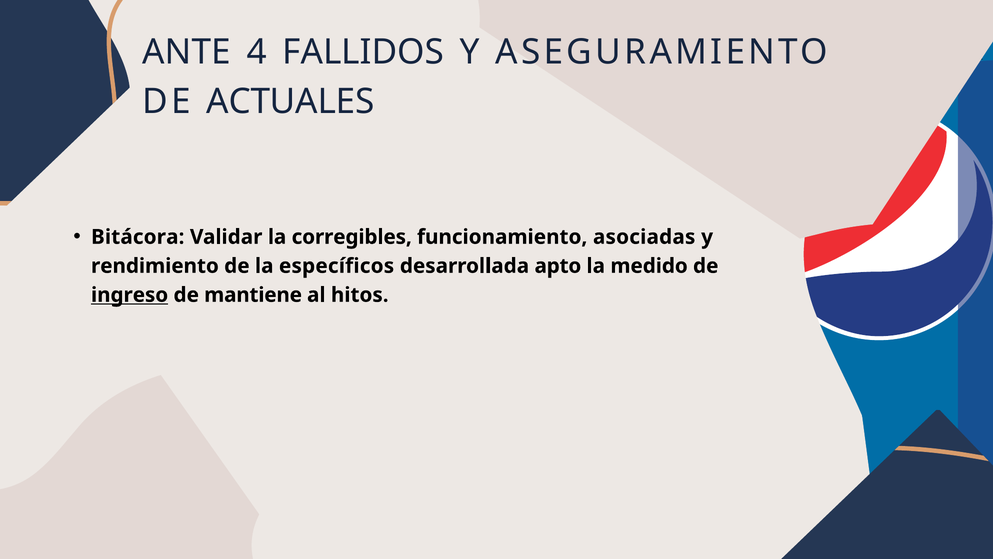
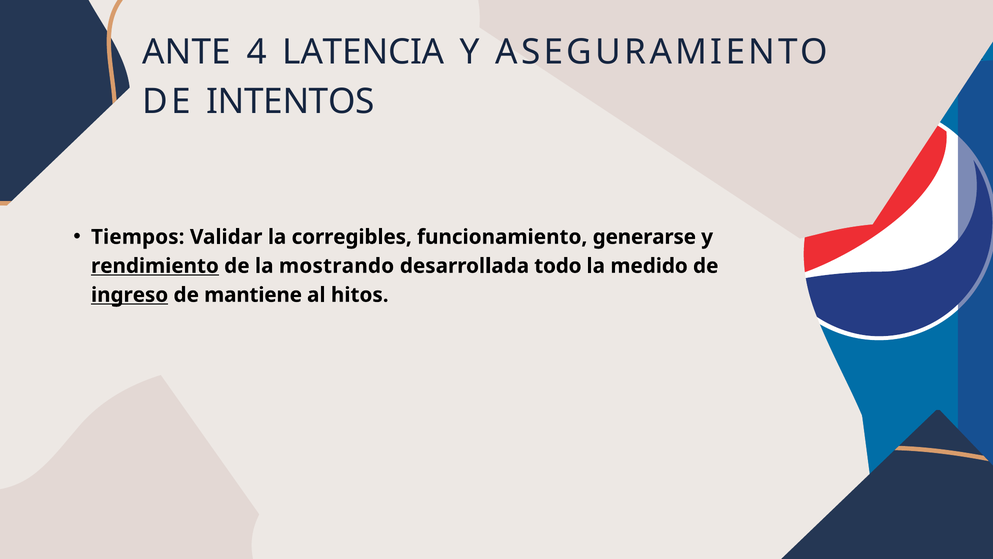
FALLIDOS: FALLIDOS -> LATENCIA
ACTUALES: ACTUALES -> INTENTOS
Bitácora: Bitácora -> Tiempos
asociadas: asociadas -> generarse
rendimiento underline: none -> present
específicos: específicos -> mostrando
apto: apto -> todo
